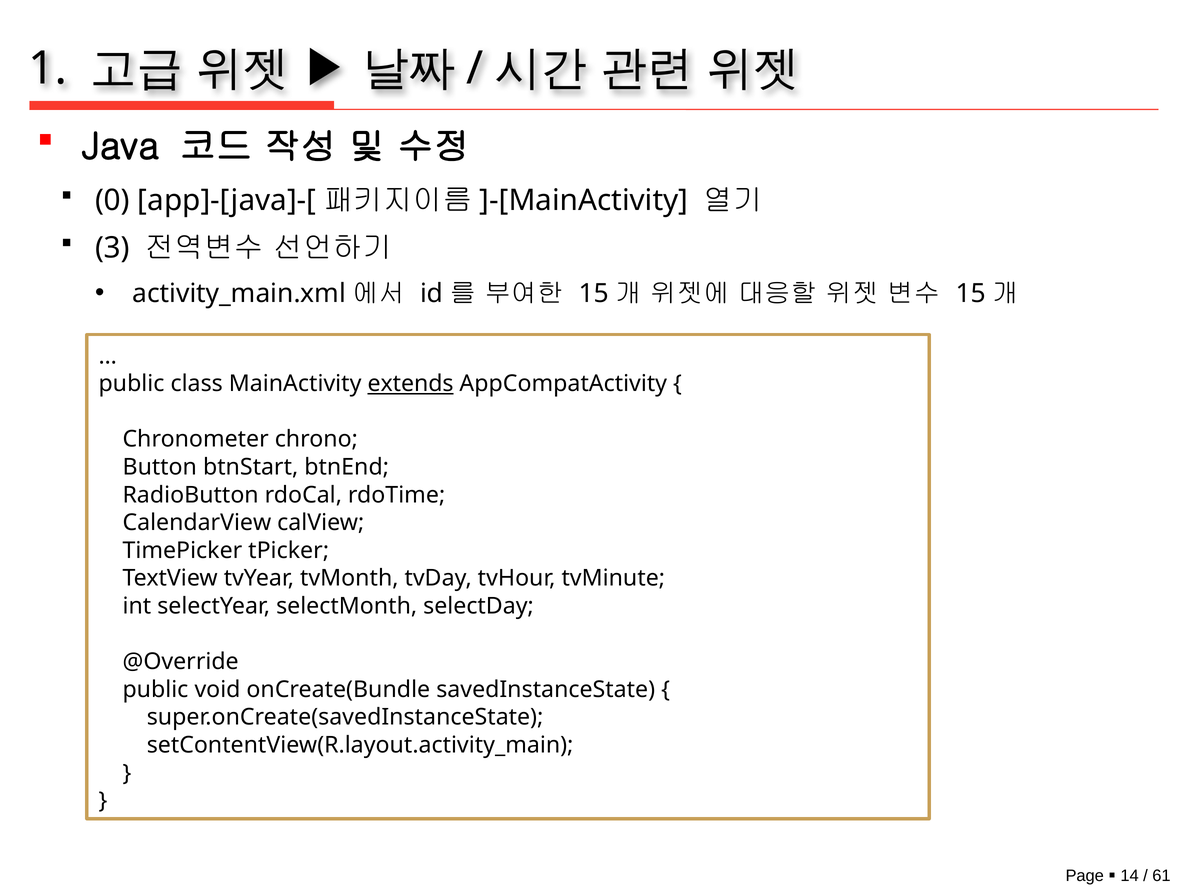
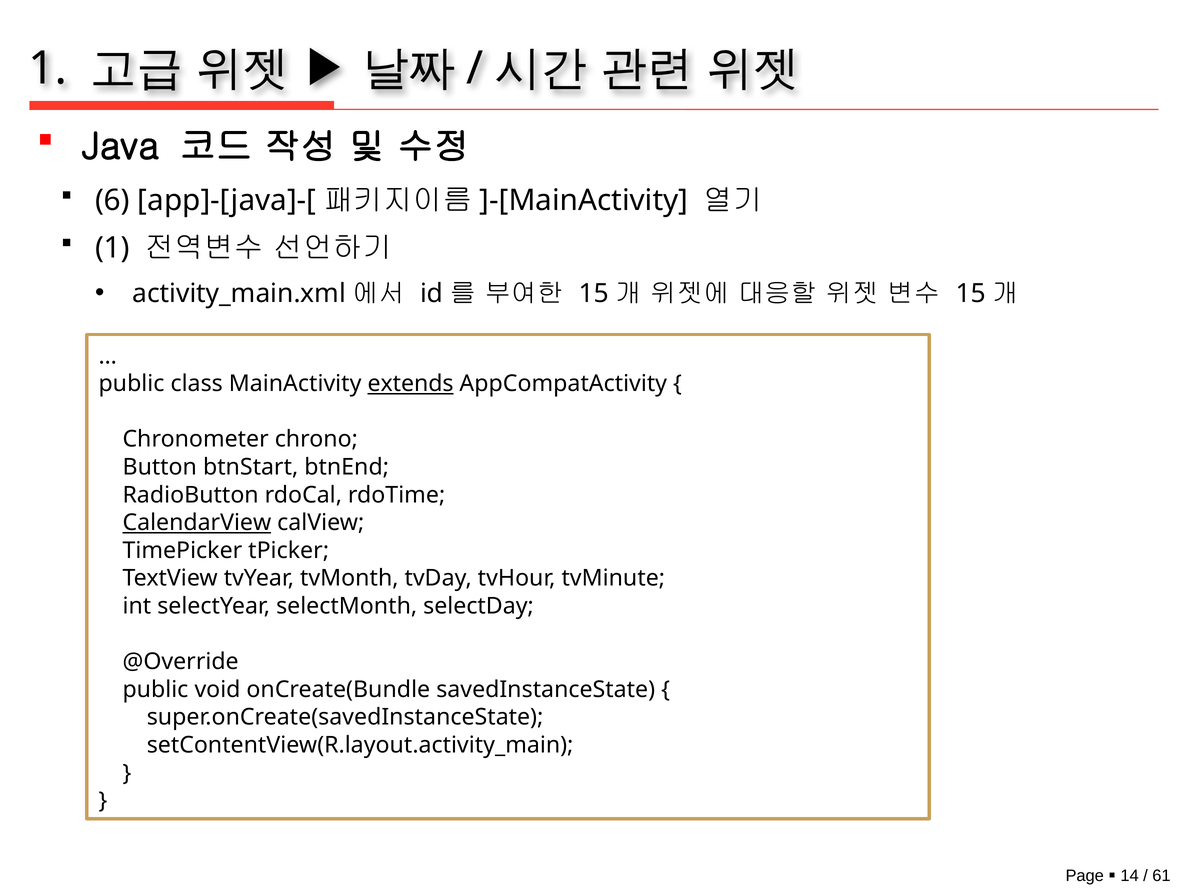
0: 0 -> 6
3 at (112, 248): 3 -> 1
CalendarView underline: none -> present
